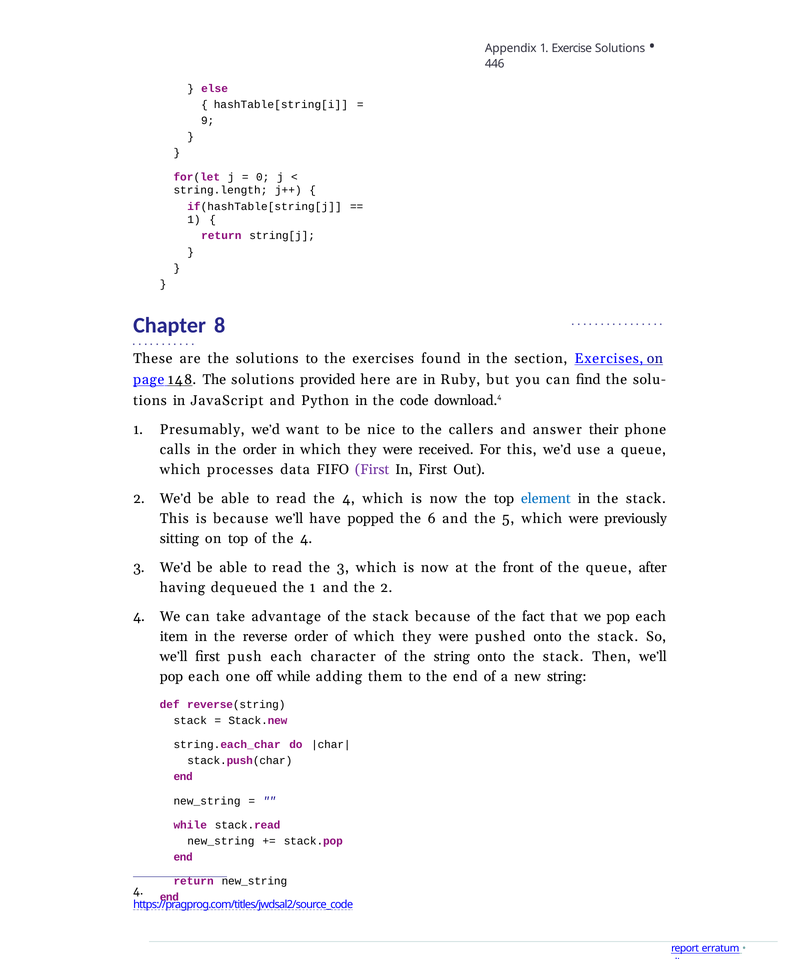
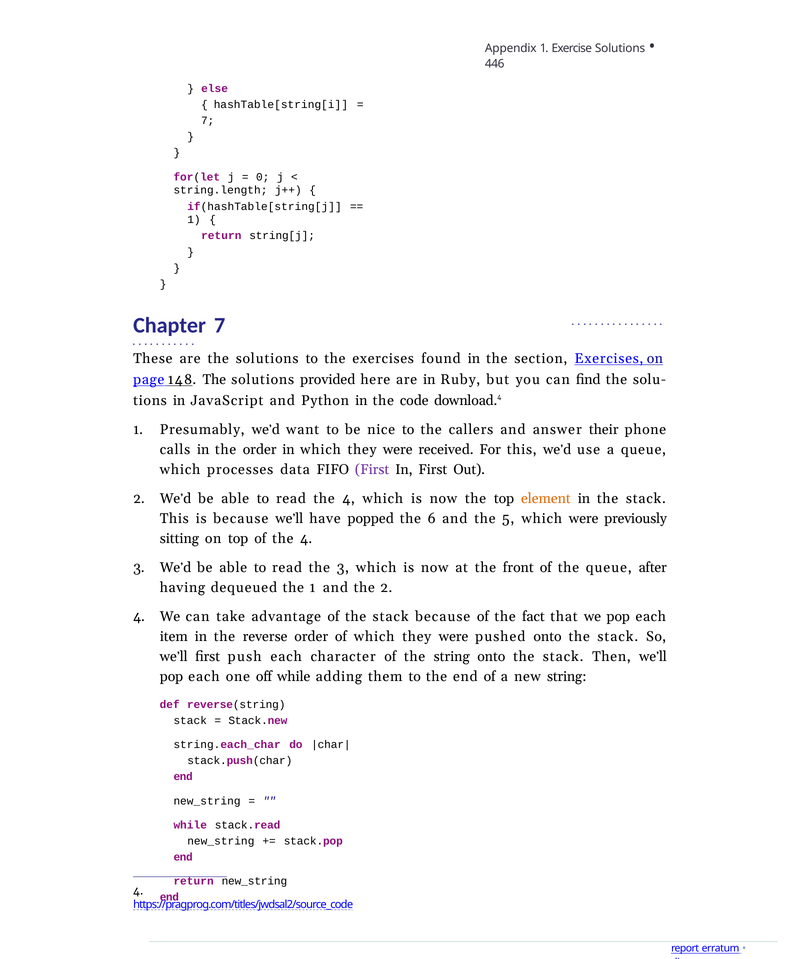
9 at (208, 121): 9 -> 7
Chapter 8: 8 -> 7
element colour: blue -> orange
